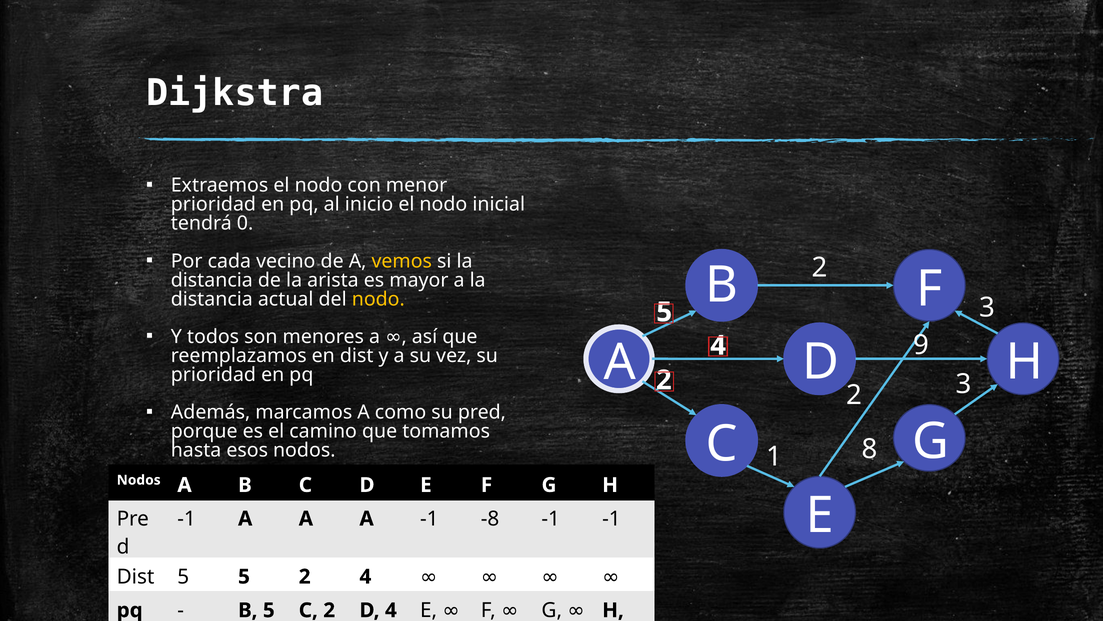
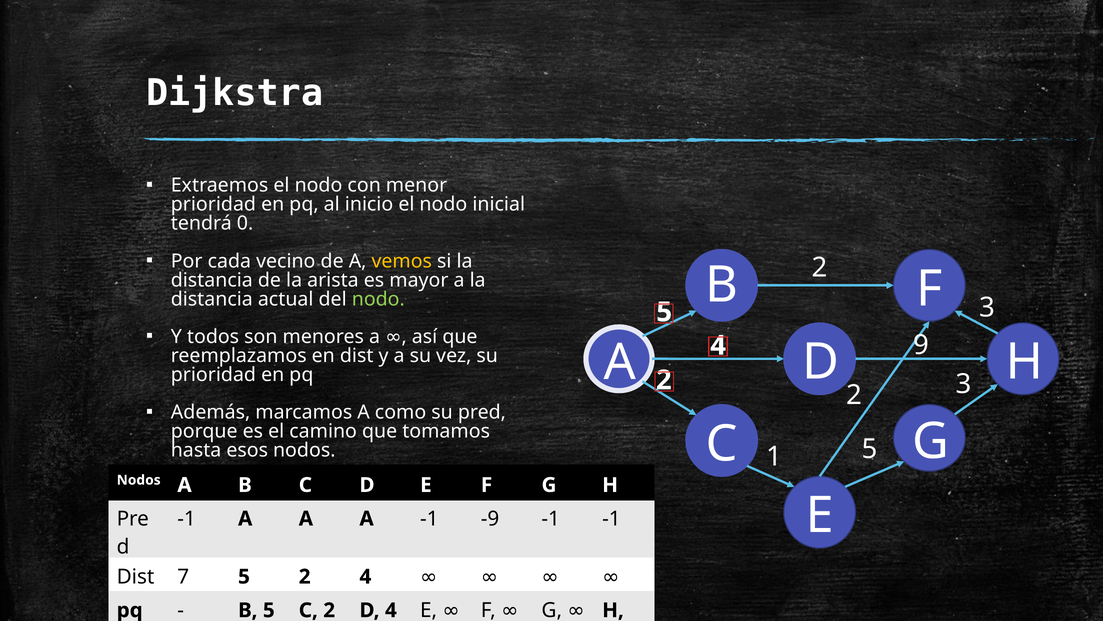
nodo at (378, 299) colour: yellow -> light green
1 8: 8 -> 5
-8: -8 -> -9
Dist 5: 5 -> 7
